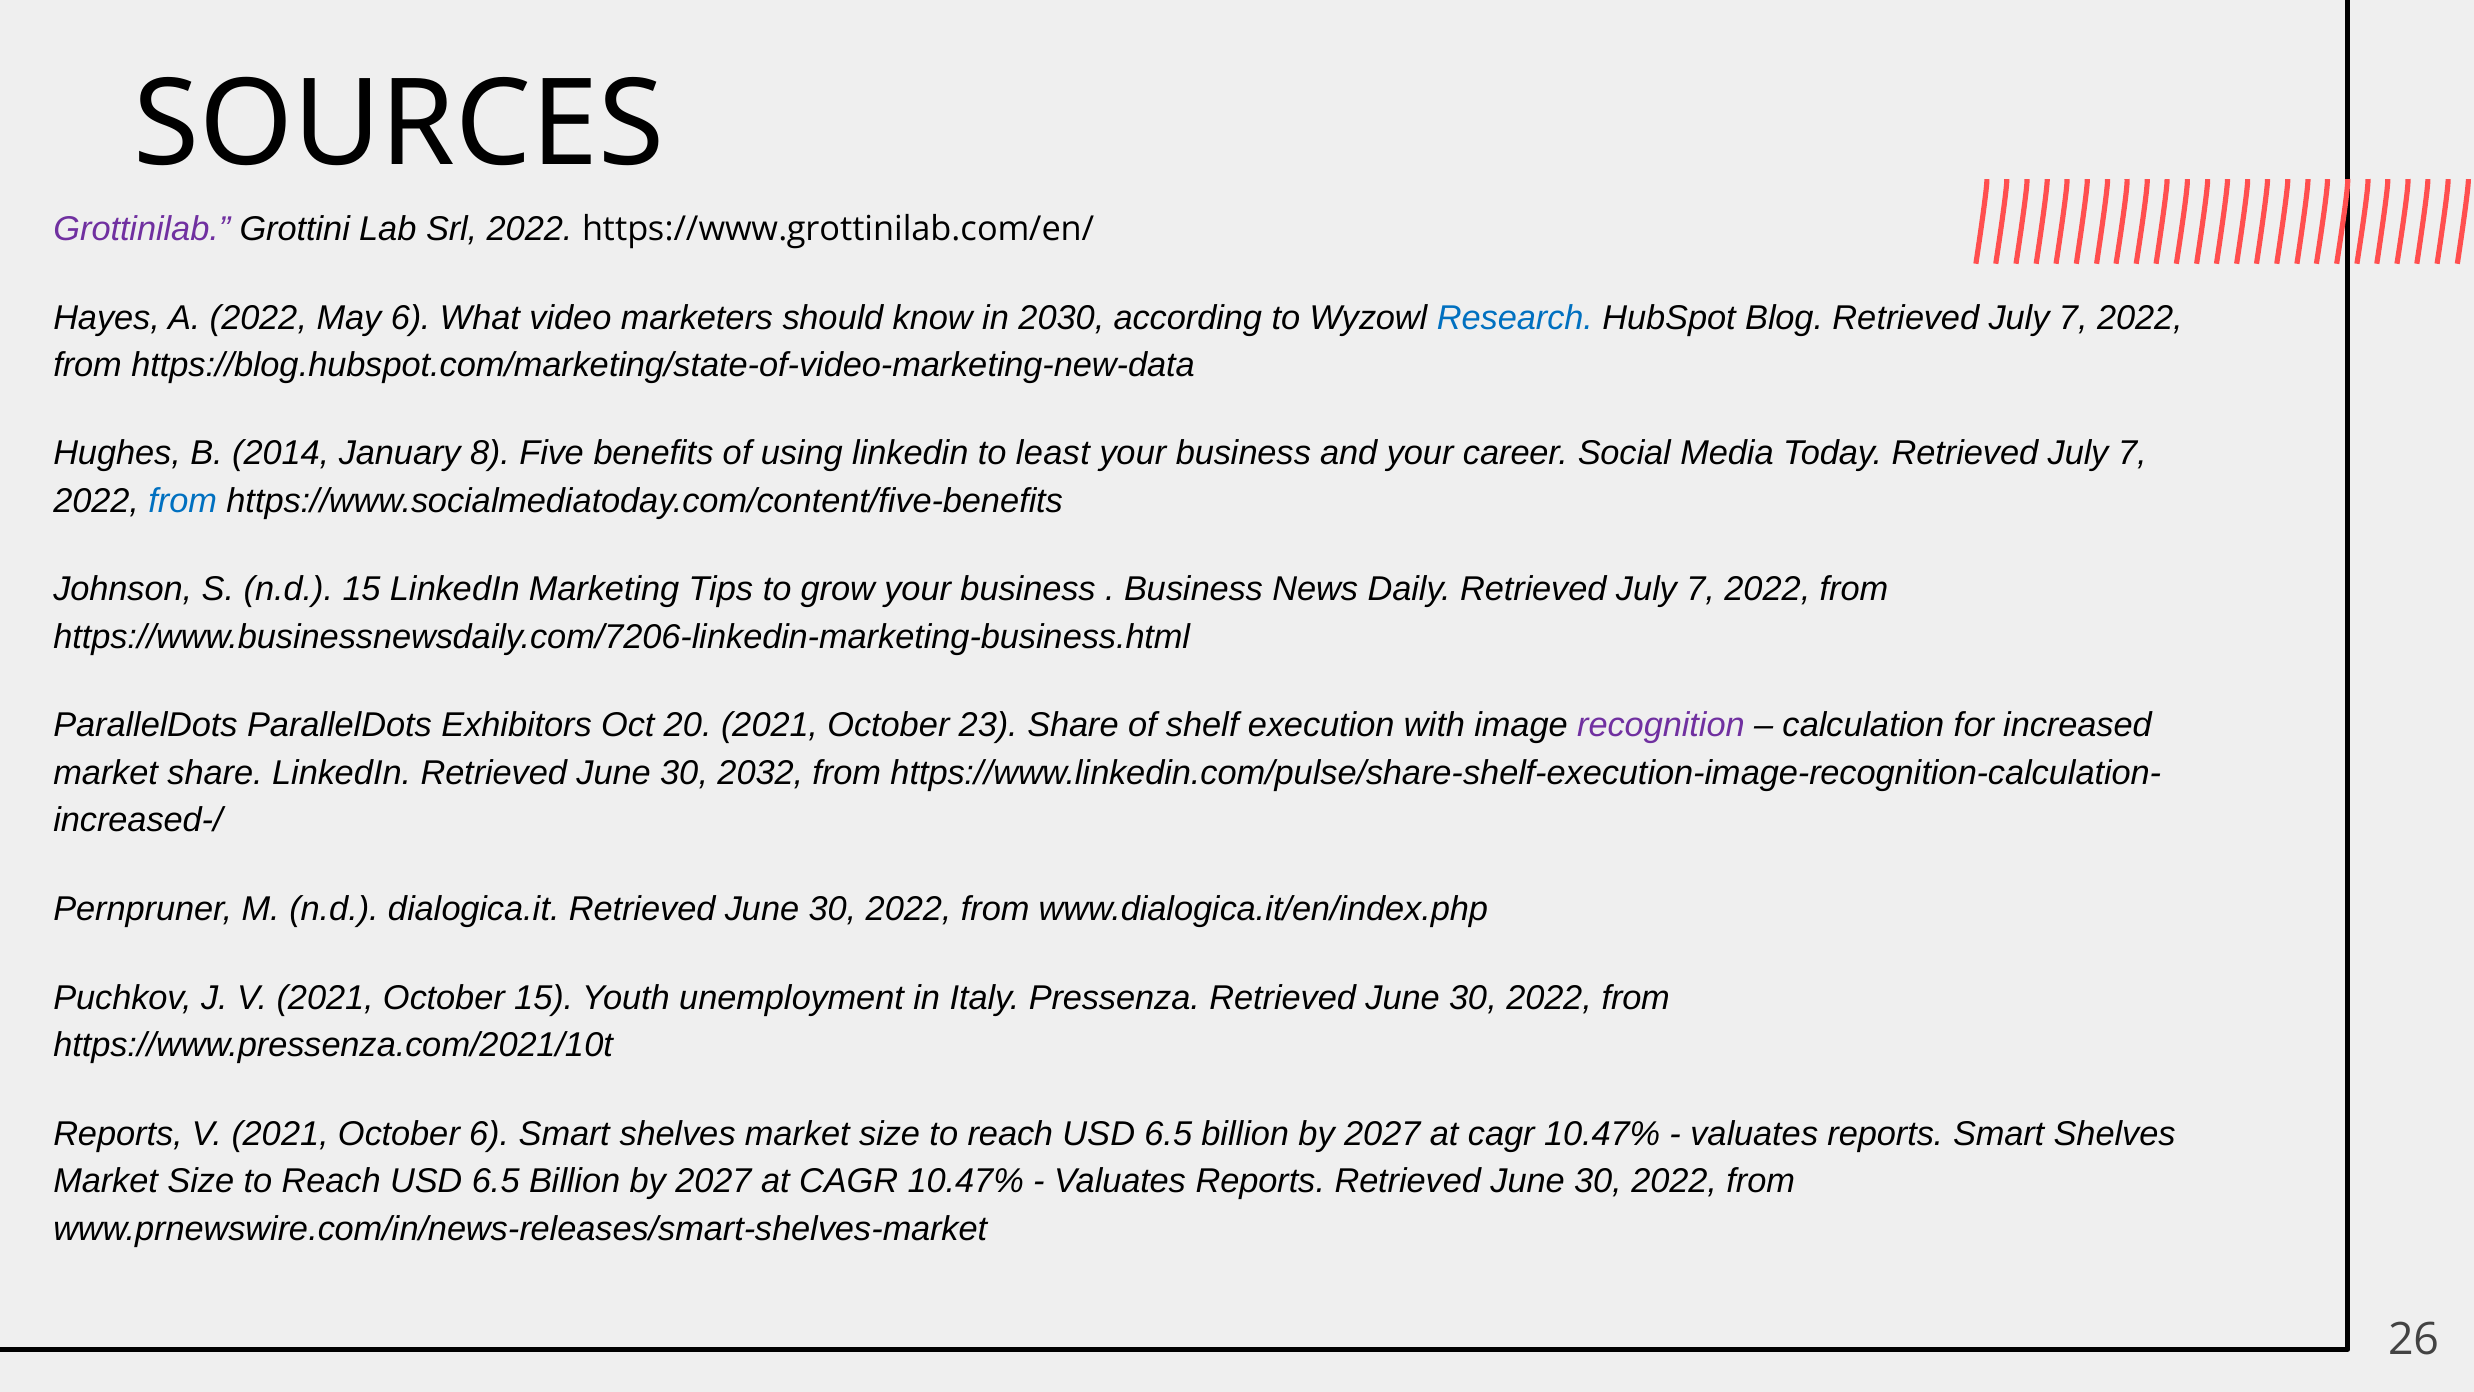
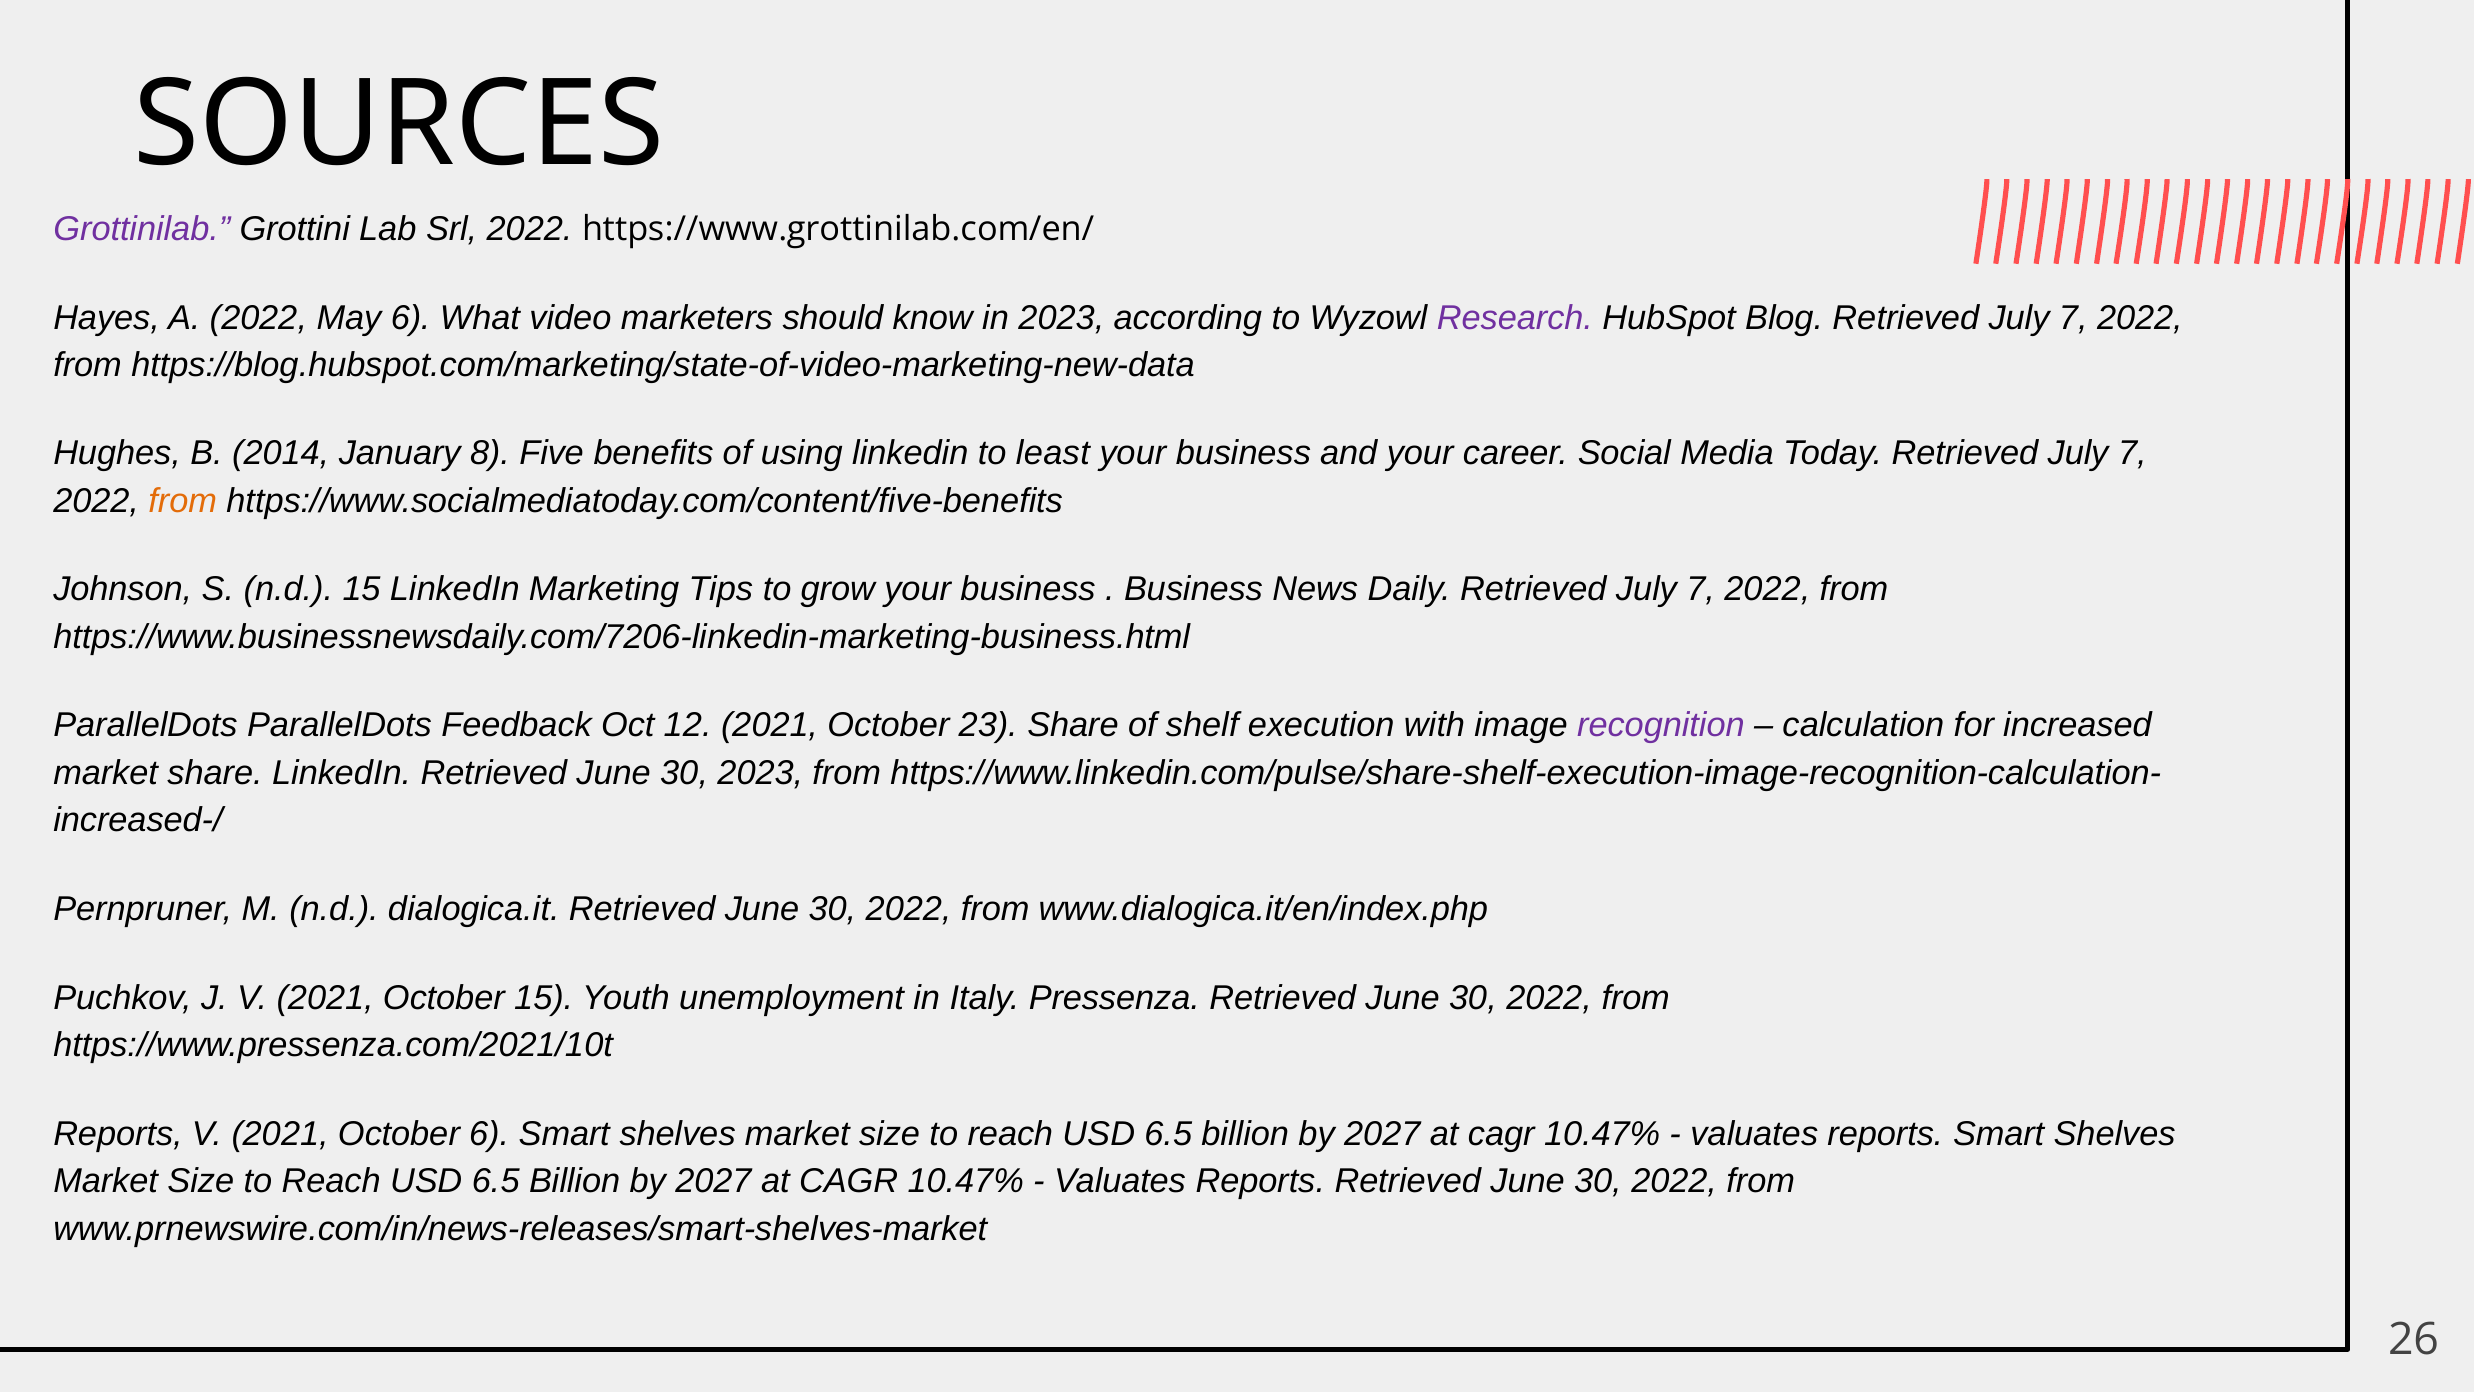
in 2030: 2030 -> 2023
Research colour: blue -> purple
from at (183, 501) colour: blue -> orange
Exhibitors: Exhibitors -> Feedback
20: 20 -> 12
30 2032: 2032 -> 2023
